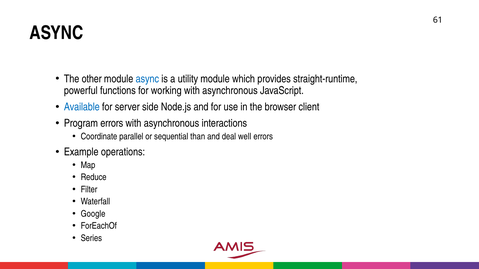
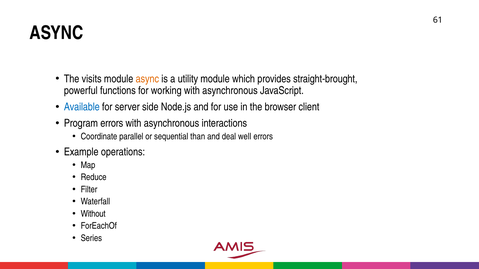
other: other -> visits
async at (147, 79) colour: blue -> orange
straight-runtime: straight-runtime -> straight-brought
Google: Google -> Without
